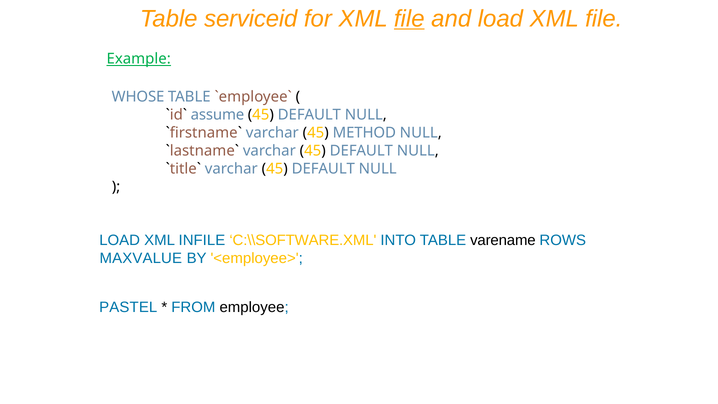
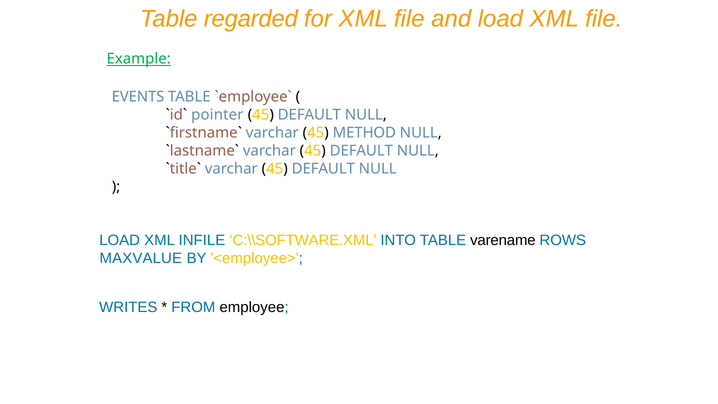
serviceid: serviceid -> regarded
file at (409, 19) underline: present -> none
WHOSE: WHOSE -> EVENTS
assume: assume -> pointer
PASTEL: PASTEL -> WRITES
